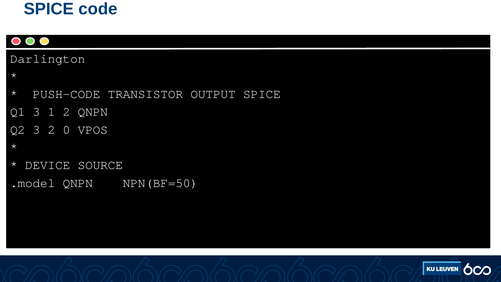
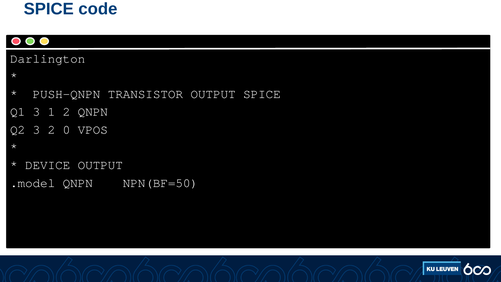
PUSH-CODE: PUSH-CODE -> PUSH-QNPN
DEVICE SOURCE: SOURCE -> OUTPUT
